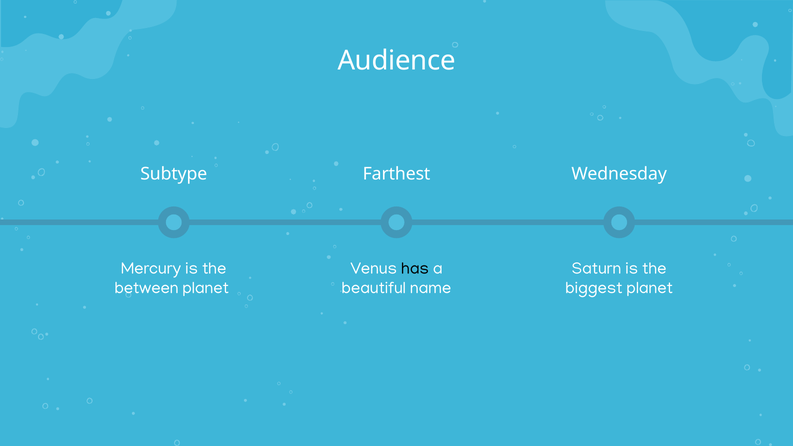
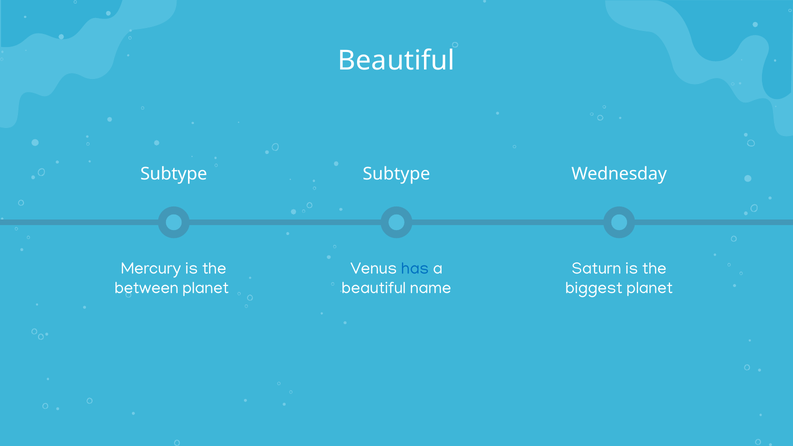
Audience at (397, 61): Audience -> Beautiful
Farthest at (397, 174): Farthest -> Subtype
has colour: black -> blue
